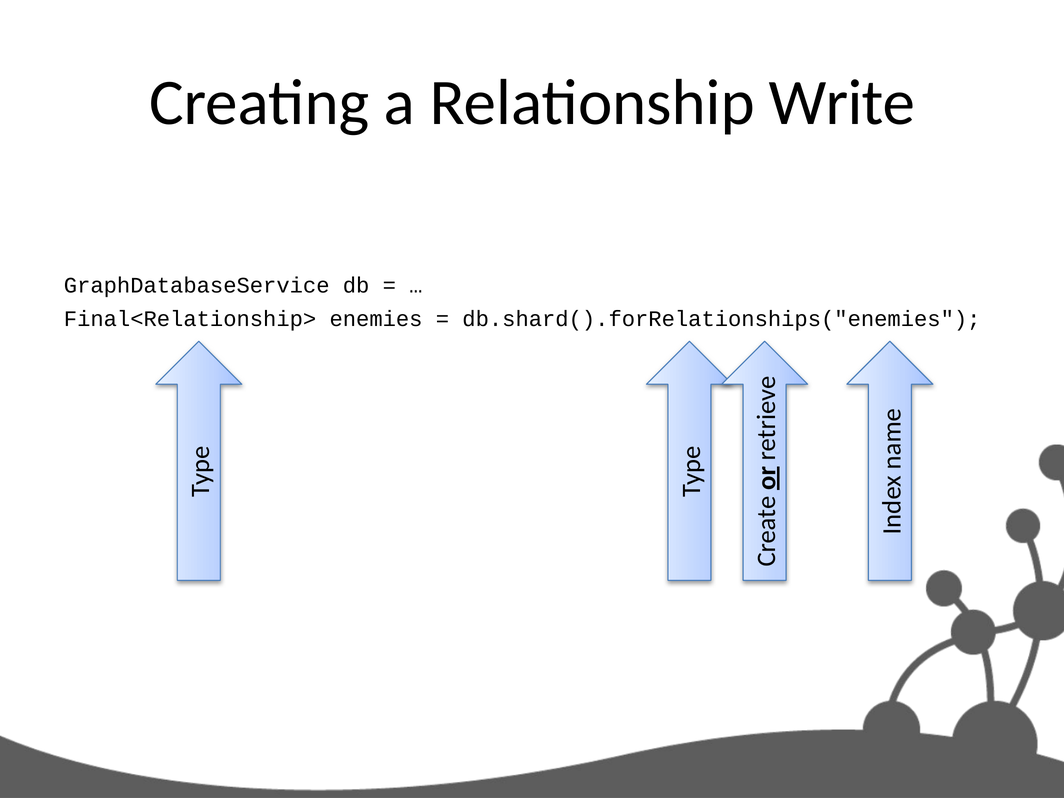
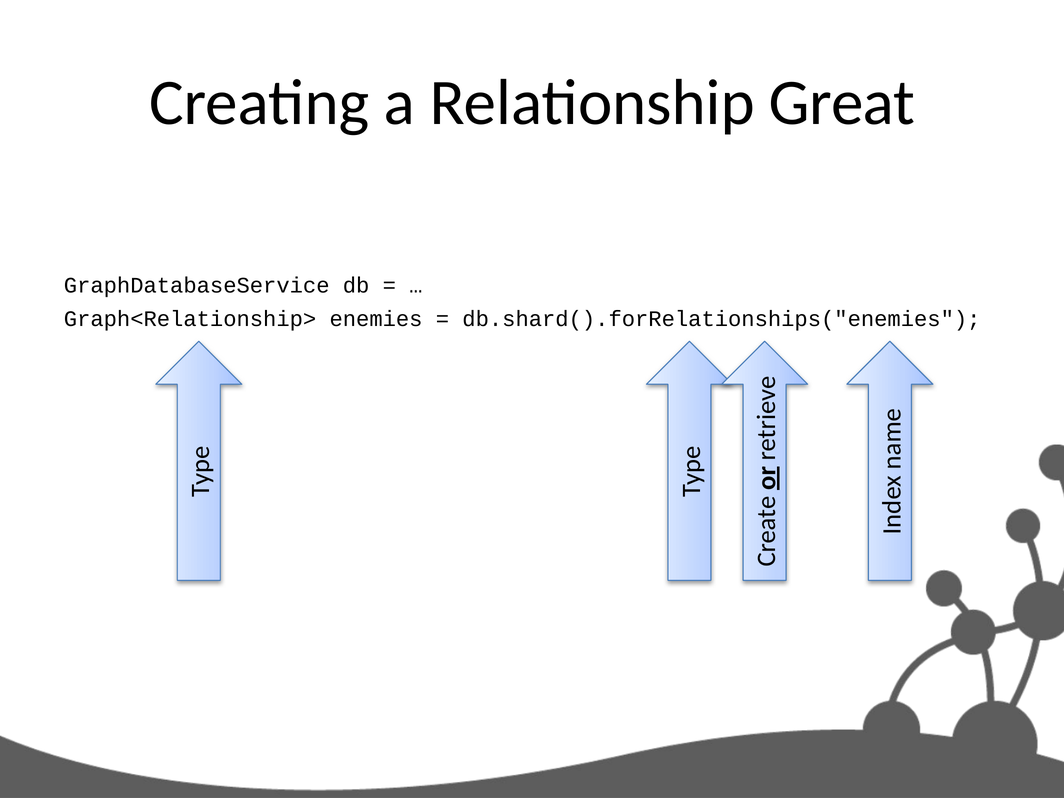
Write: Write -> Great
Final<Relationship>: Final<Relationship> -> Graph<Relationship>
